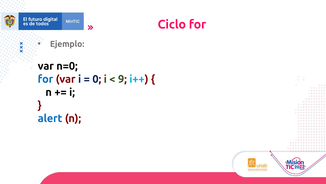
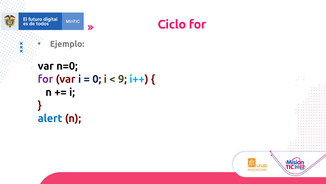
for at (45, 79) colour: blue -> purple
